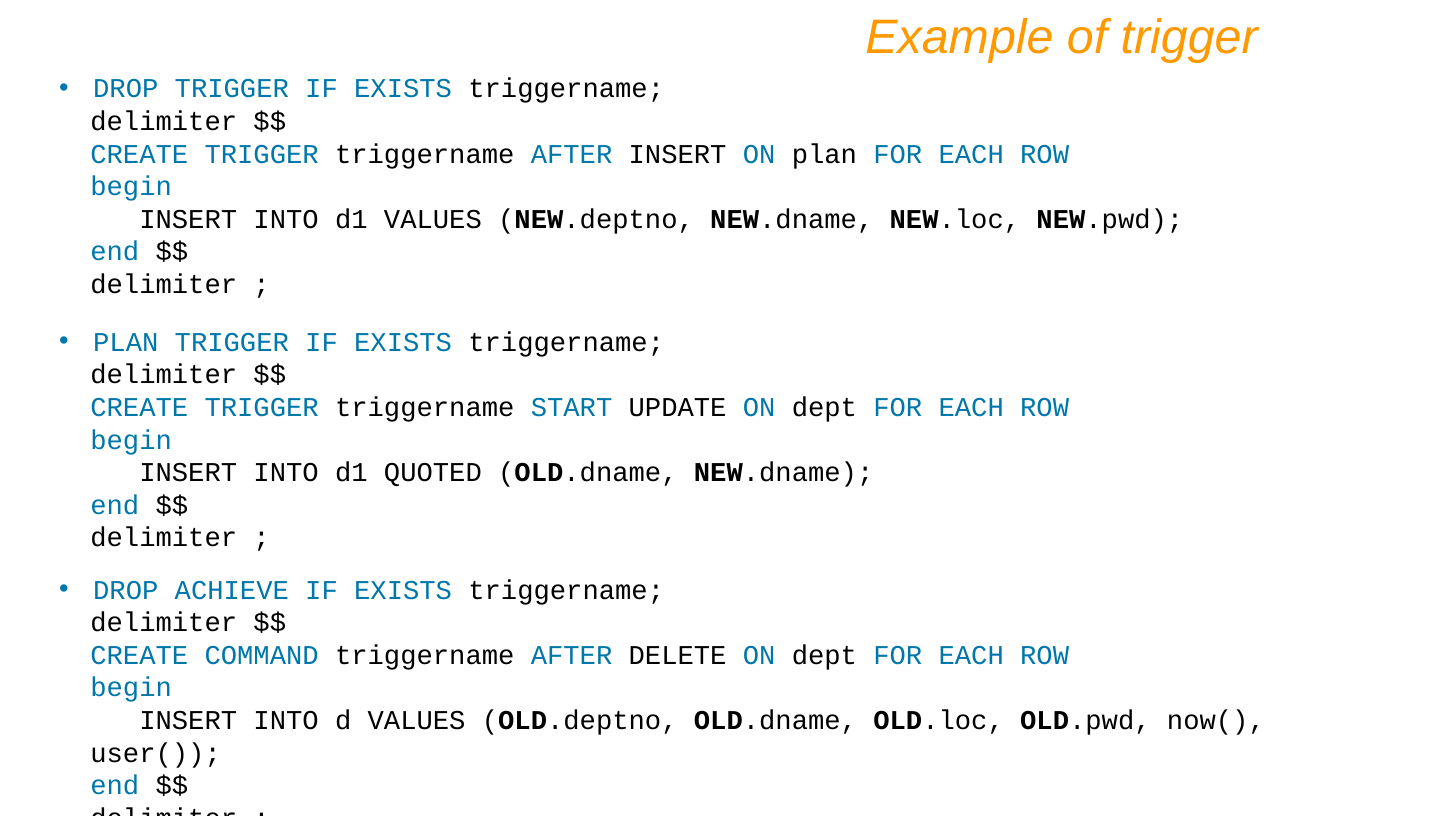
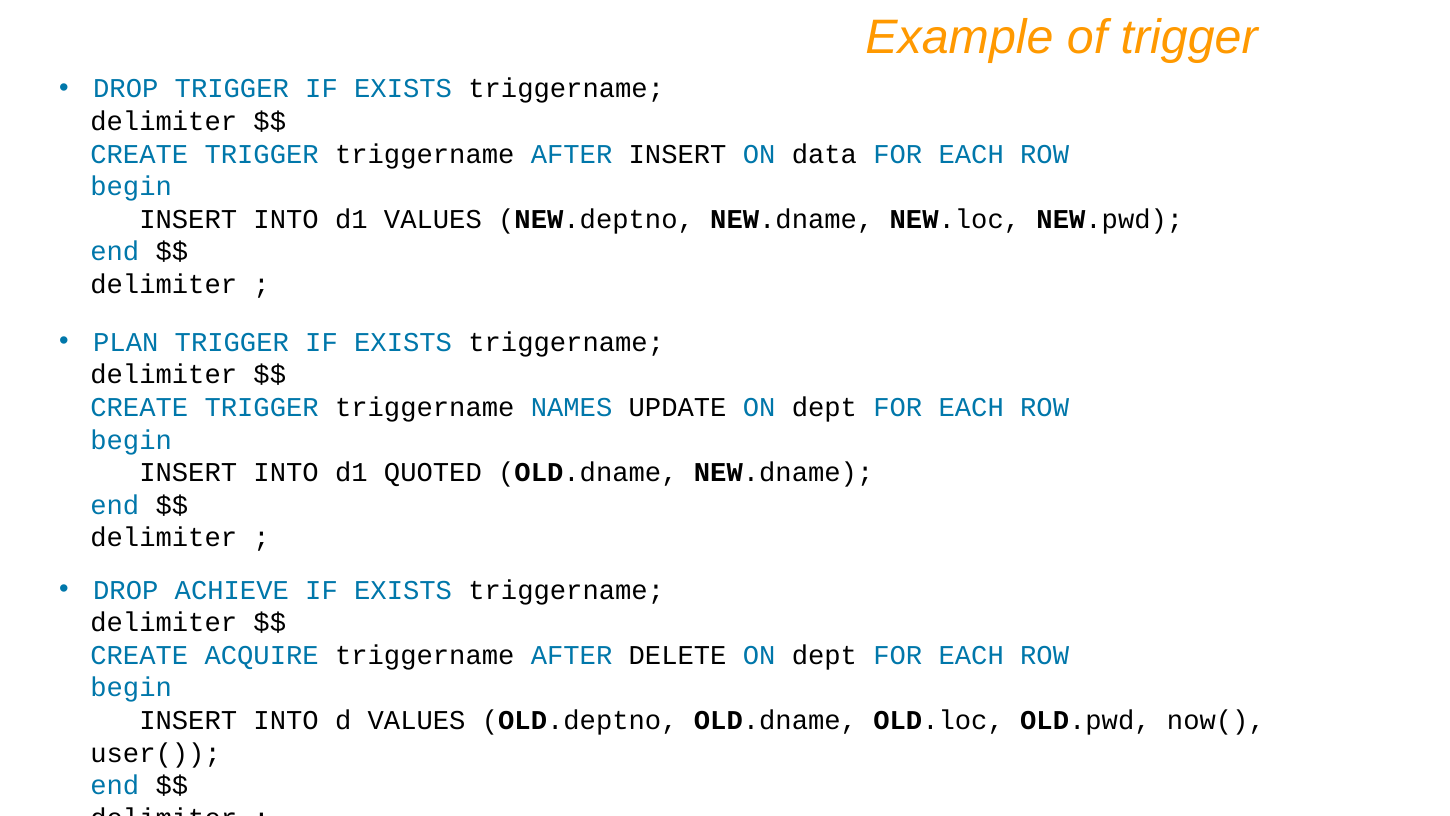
ON plan: plan -> data
START: START -> NAMES
COMMAND: COMMAND -> ACQUIRE
